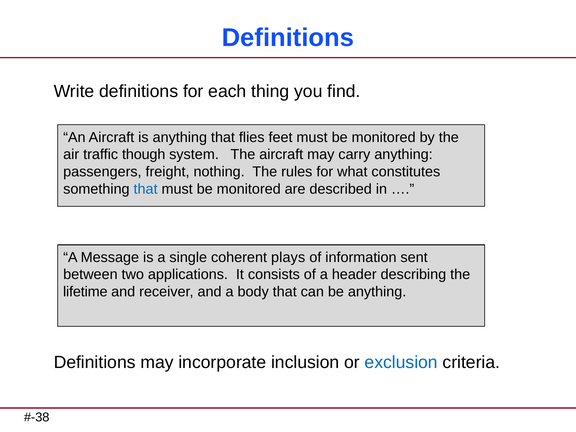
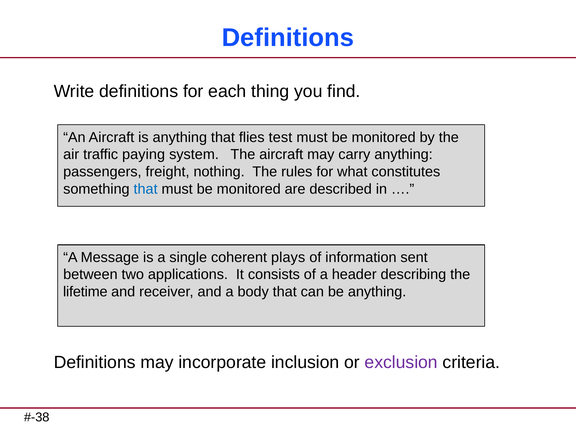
feet: feet -> test
though: though -> paying
exclusion colour: blue -> purple
